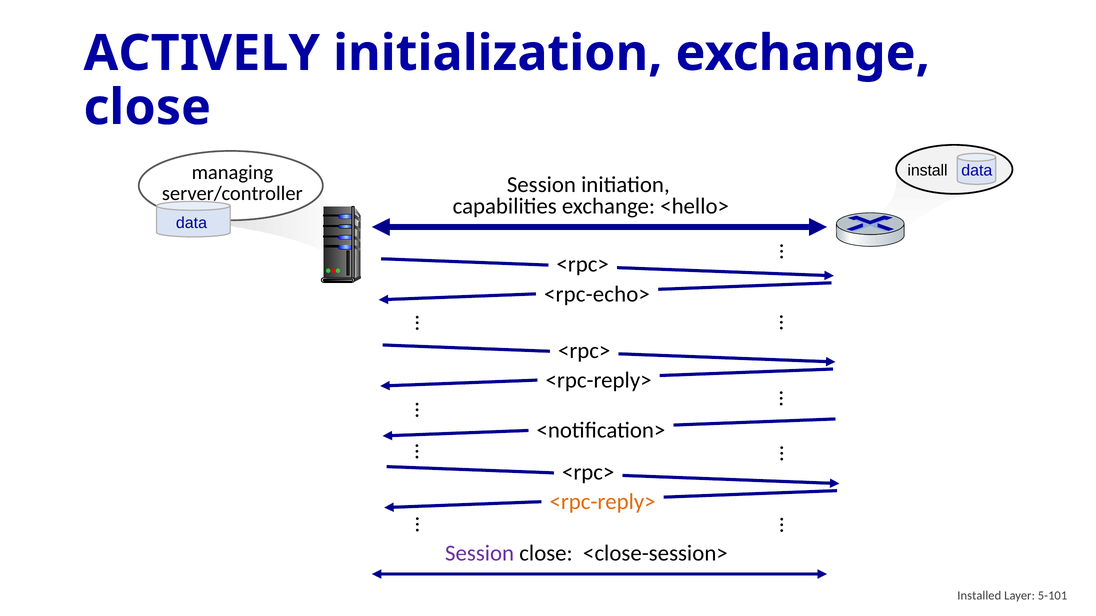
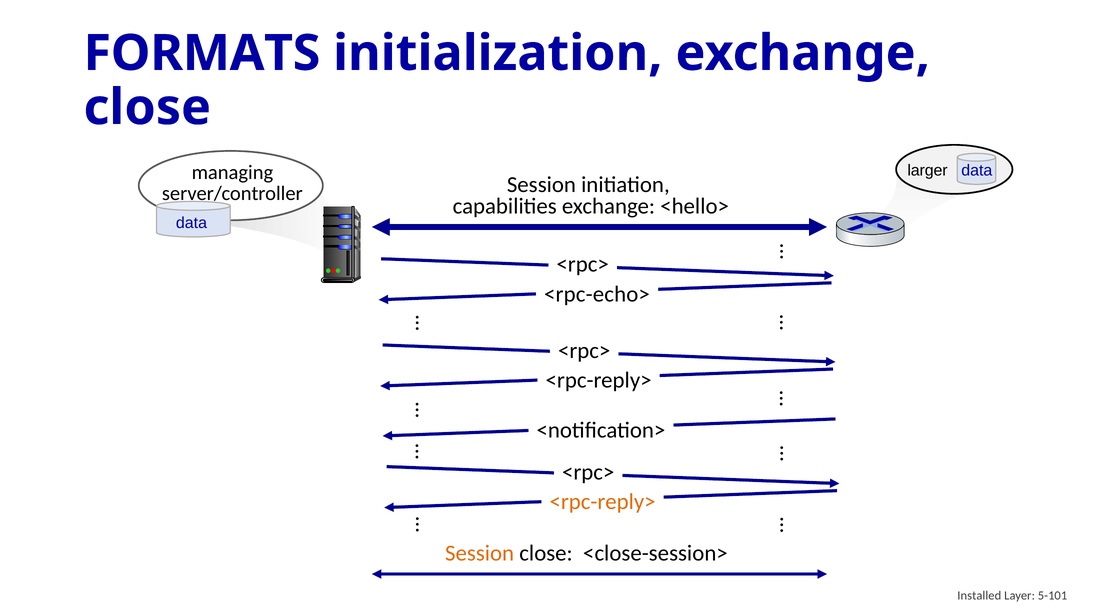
ACTIVELY: ACTIVELY -> FORMATS
install: install -> larger
Session at (480, 554) colour: purple -> orange
